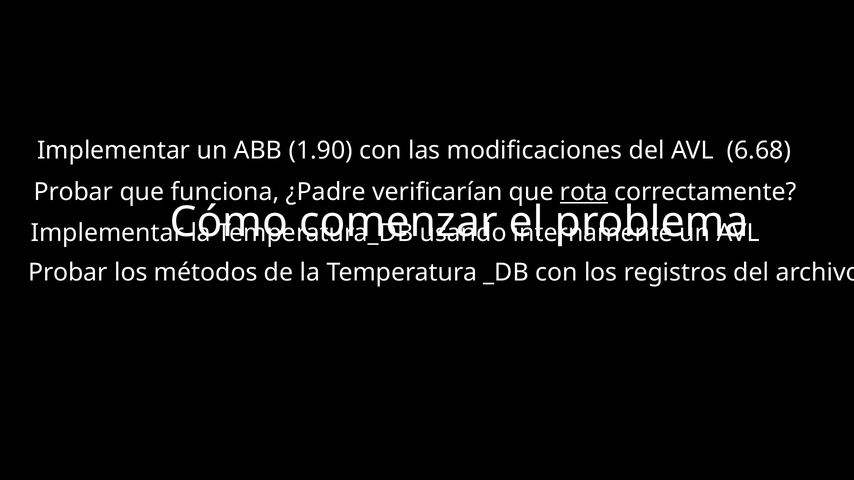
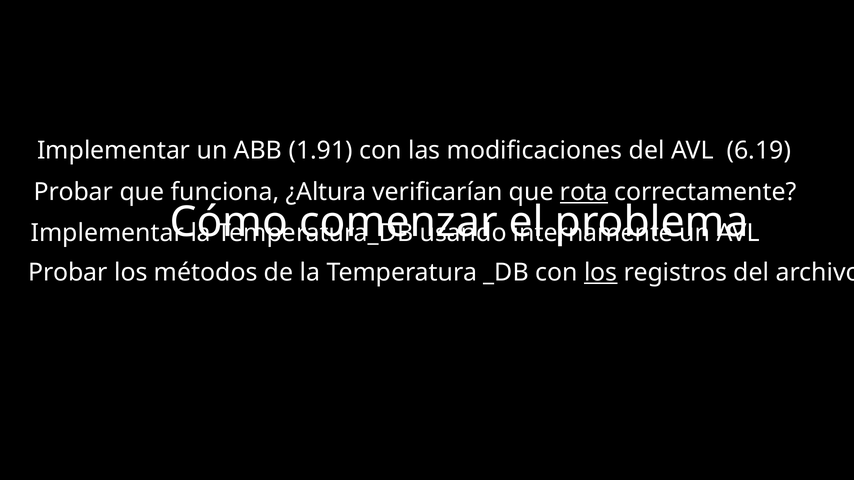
1.90: 1.90 -> 1.91
6.68: 6.68 -> 6.19
¿Padre: ¿Padre -> ¿Altura
los at (601, 273) underline: none -> present
